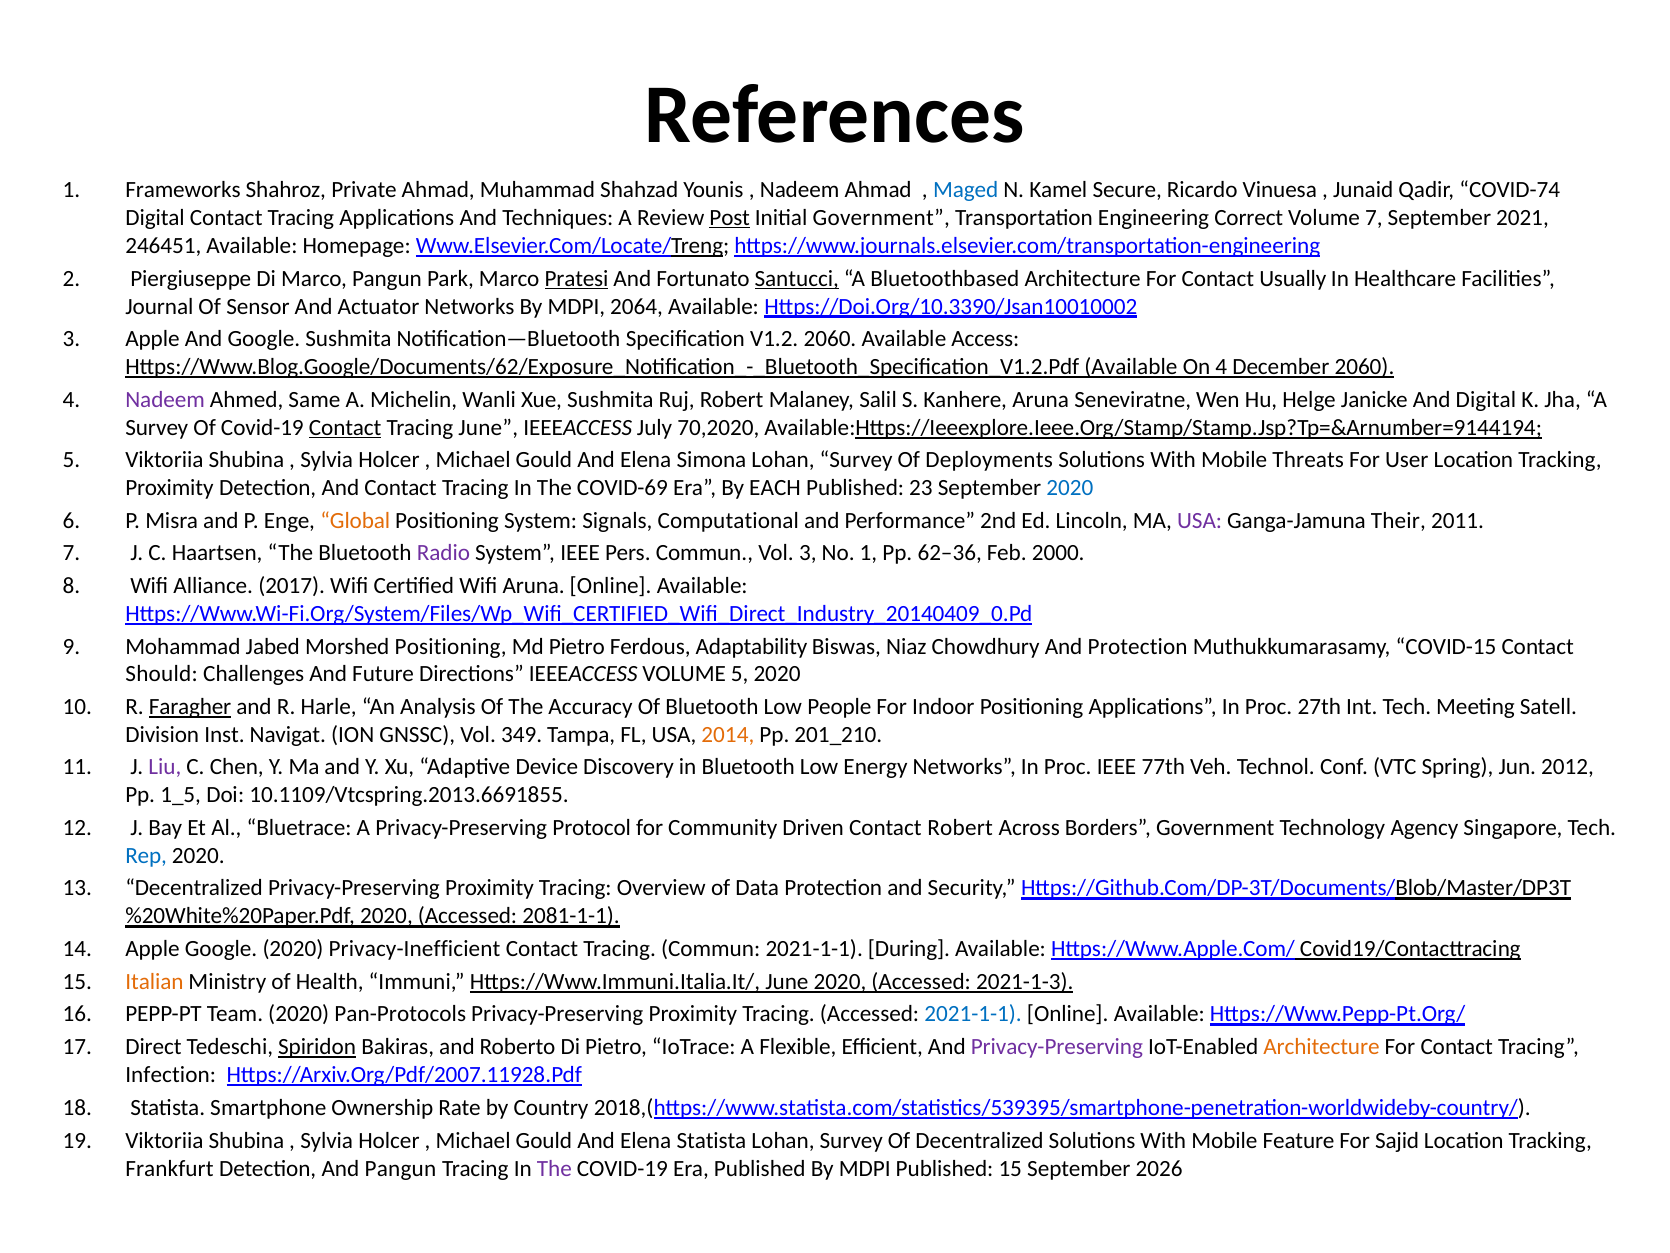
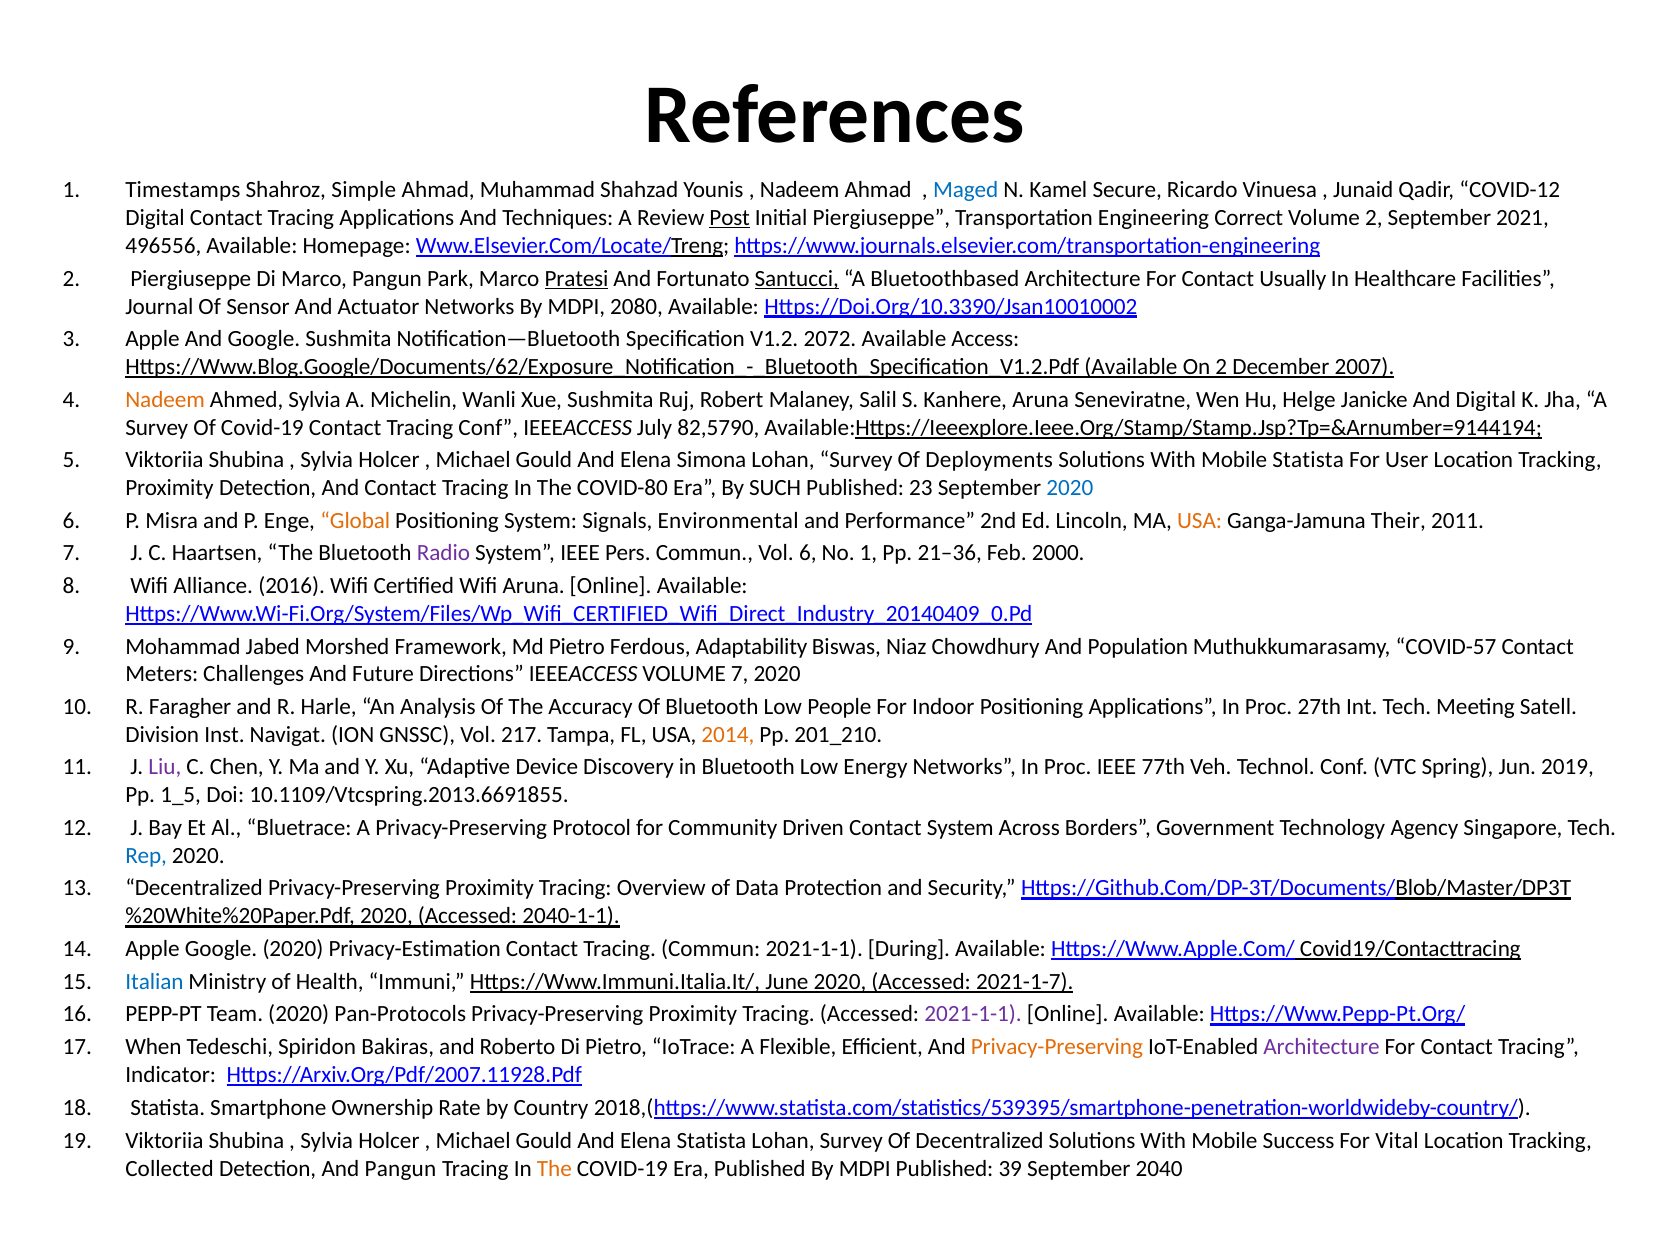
Frameworks: Frameworks -> Timestamps
Private: Private -> Simple
COVID-74: COVID-74 -> COVID-12
Initial Government: Government -> Piergiuseppe
Volume 7: 7 -> 2
246451: 246451 -> 496556
2064: 2064 -> 2080
V1.2 2060: 2060 -> 2072
On 4: 4 -> 2
December 2060: 2060 -> 2007
Nadeem at (165, 400) colour: purple -> orange
Ahmed Same: Same -> Sylvia
Contact at (345, 427) underline: present -> none
Tracing June: June -> Conf
70,2020: 70,2020 -> 82,5790
Mobile Threats: Threats -> Statista
COVID-69: COVID-69 -> COVID-80
EACH: EACH -> SUCH
Computational: Computational -> Environmental
USA at (1200, 520) colour: purple -> orange
Vol 3: 3 -> 6
62–36: 62–36 -> 21–36
2017: 2017 -> 2016
Morshed Positioning: Positioning -> Framework
And Protection: Protection -> Population
COVID-15: COVID-15 -> COVID-57
Should: Should -> Meters
VOLUME 5: 5 -> 7
Faragher underline: present -> none
349: 349 -> 217
2012: 2012 -> 2019
Contact Robert: Robert -> System
2081-1-1: 2081-1-1 -> 2040-1-1
Privacy-Inefficient: Privacy-Inefficient -> Privacy-Estimation
Italian colour: orange -> blue
2021-1-3: 2021-1-3 -> 2021-1-7
2021-1-1 at (973, 1014) colour: blue -> purple
Direct: Direct -> When
Spiridon underline: present -> none
Privacy-Preserving at (1057, 1047) colour: purple -> orange
Architecture at (1321, 1047) colour: orange -> purple
Infection: Infection -> Indicator
Feature: Feature -> Success
Sajid: Sajid -> Vital
Frankfurt: Frankfurt -> Collected
The at (554, 1168) colour: purple -> orange
Published 15: 15 -> 39
2026: 2026 -> 2040
